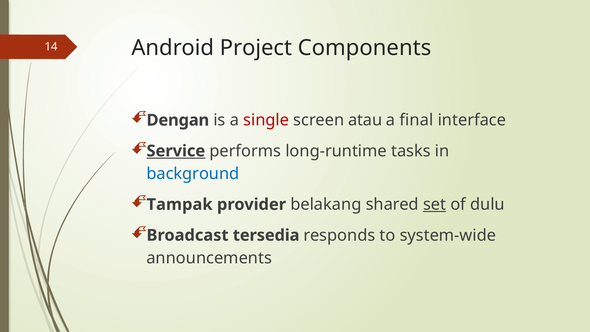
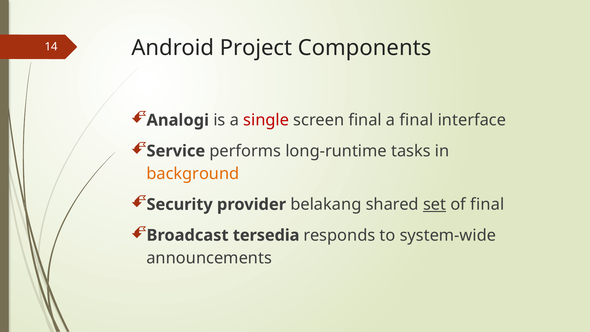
Dengan: Dengan -> Analogi
screen atau: atau -> final
Service underline: present -> none
background colour: blue -> orange
Tampak: Tampak -> Security
of dulu: dulu -> final
